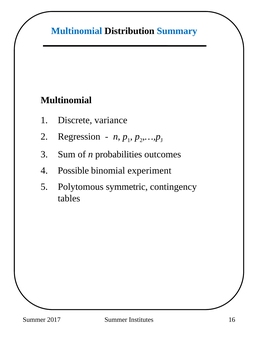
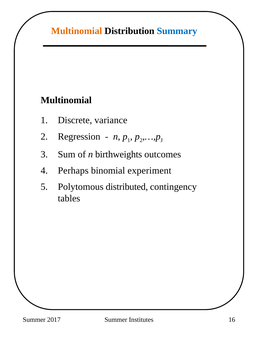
Multinomial at (77, 31) colour: blue -> orange
probabilities: probabilities -> birthweights
Possible: Possible -> Perhaps
symmetric: symmetric -> distributed
